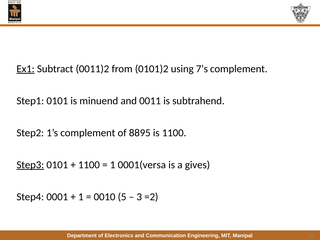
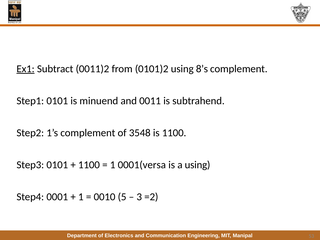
7’s: 7’s -> 8’s
8895: 8895 -> 3548
Step3 underline: present -> none
a gives: gives -> using
